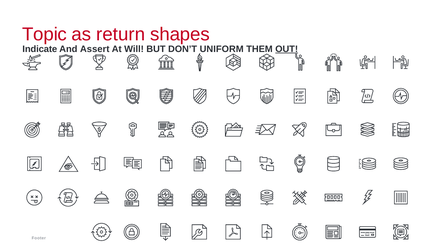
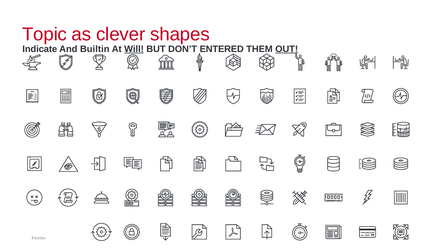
return: return -> clever
Assert: Assert -> Builtin
Will underline: none -> present
UNIFORM: UNIFORM -> ENTERED
